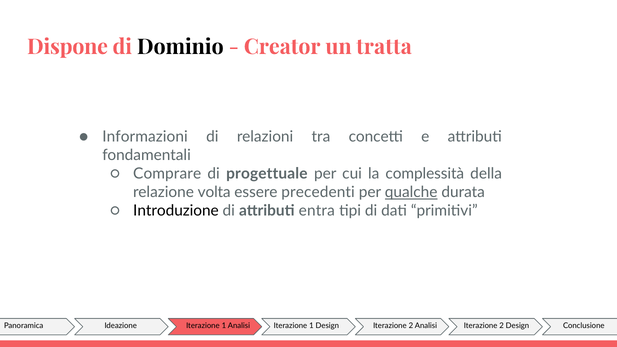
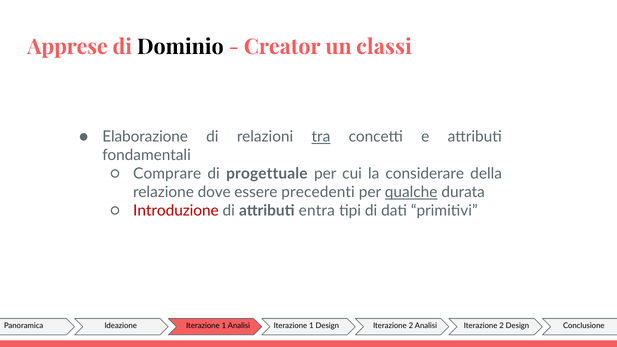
Dispone: Dispone -> Apprese
tratta: tratta -> classi
Informazioni: Informazioni -> Elaborazione
tra underline: none -> present
complessità: complessità -> considerare
volta: volta -> dove
Introduzione colour: black -> red
